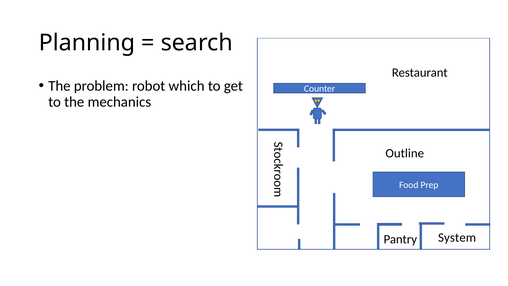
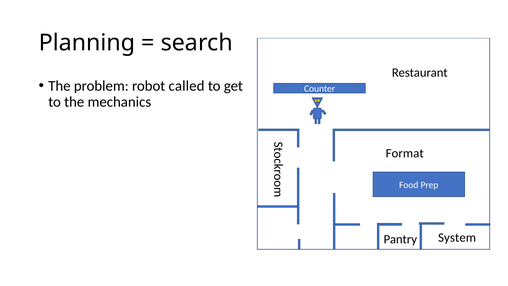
which: which -> called
Outline: Outline -> Format
